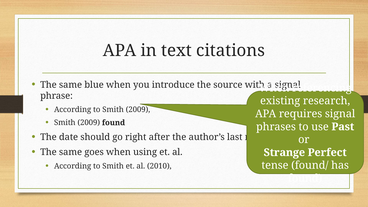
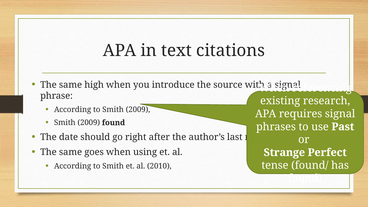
blue: blue -> high
